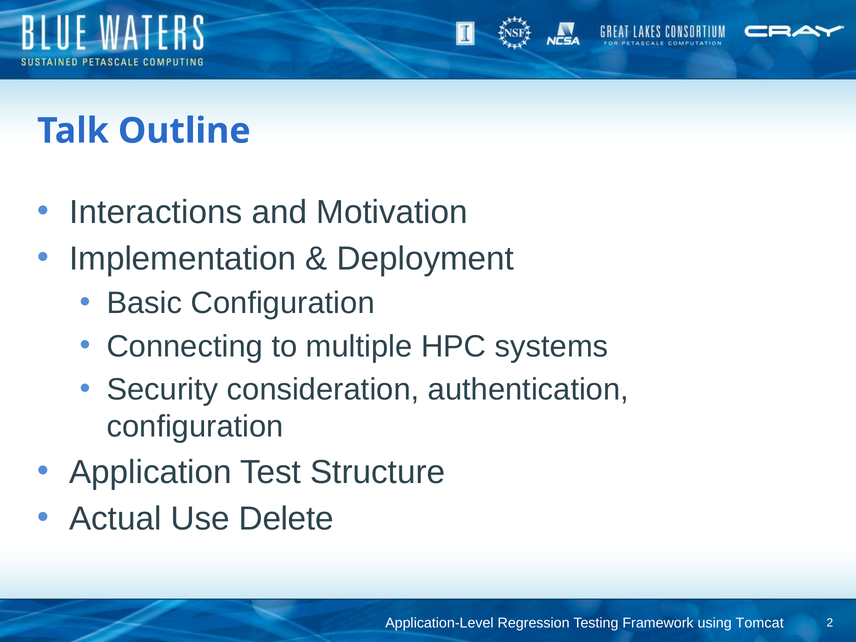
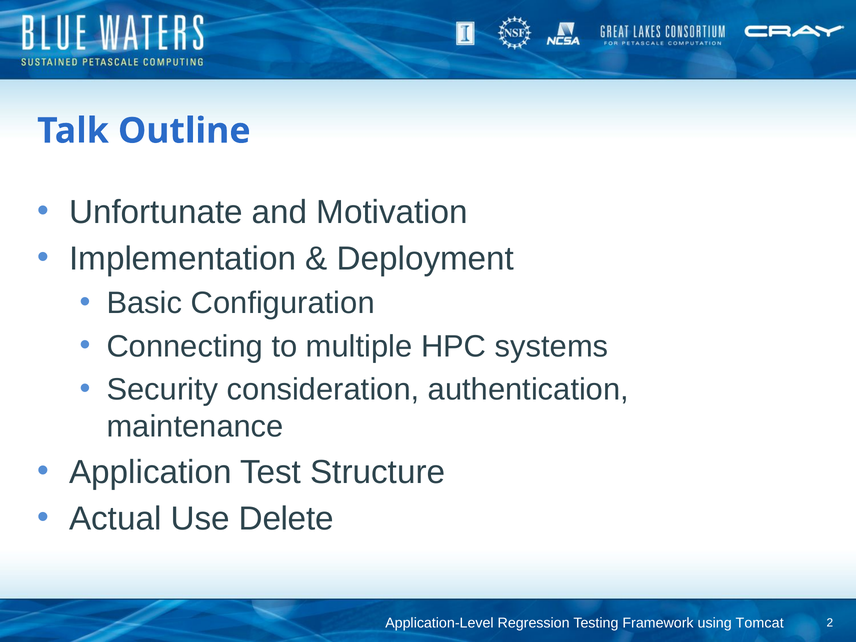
Interactions: Interactions -> Unfortunate
configuration at (195, 427): configuration -> maintenance
